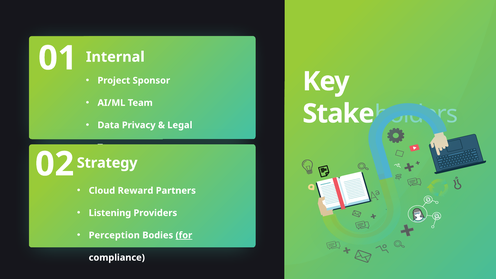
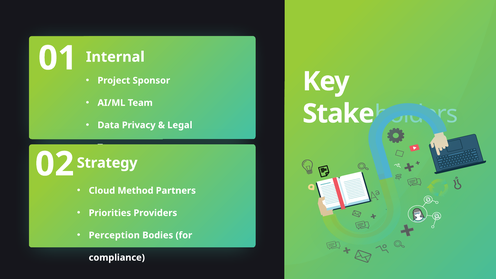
Reward: Reward -> Method
Listening: Listening -> Priorities
for underline: present -> none
